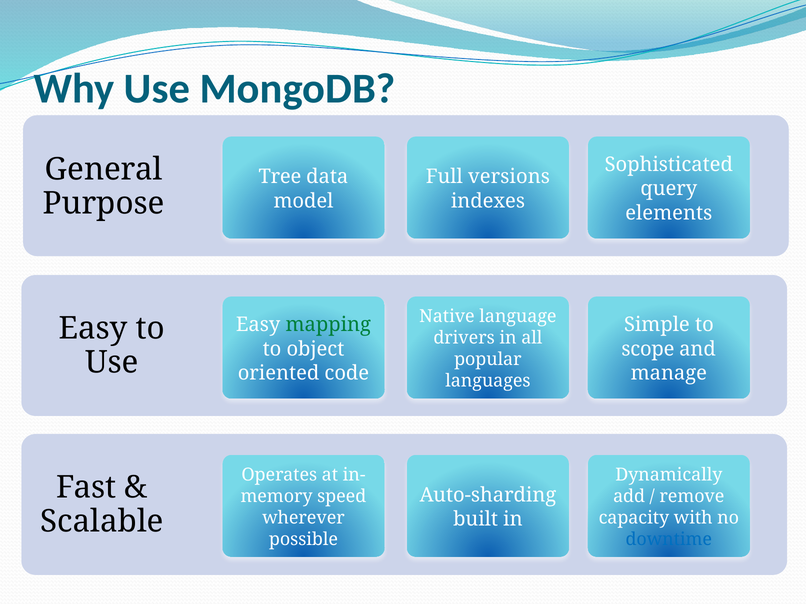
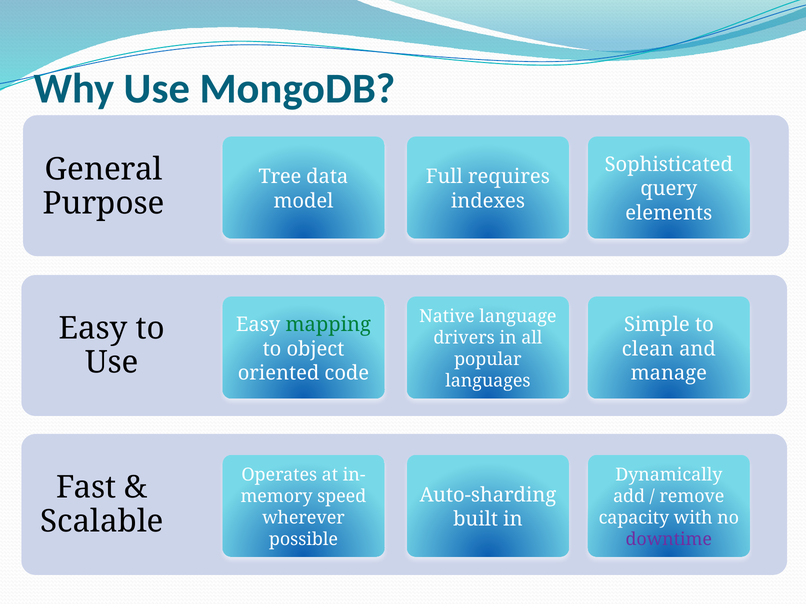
versions: versions -> requires
scope: scope -> clean
downtime colour: blue -> purple
